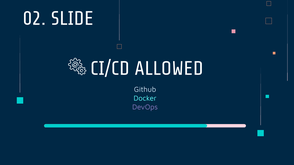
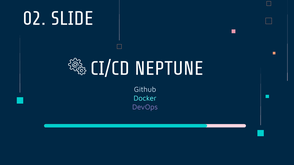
ALLOWED: ALLOWED -> NEPTUNE
